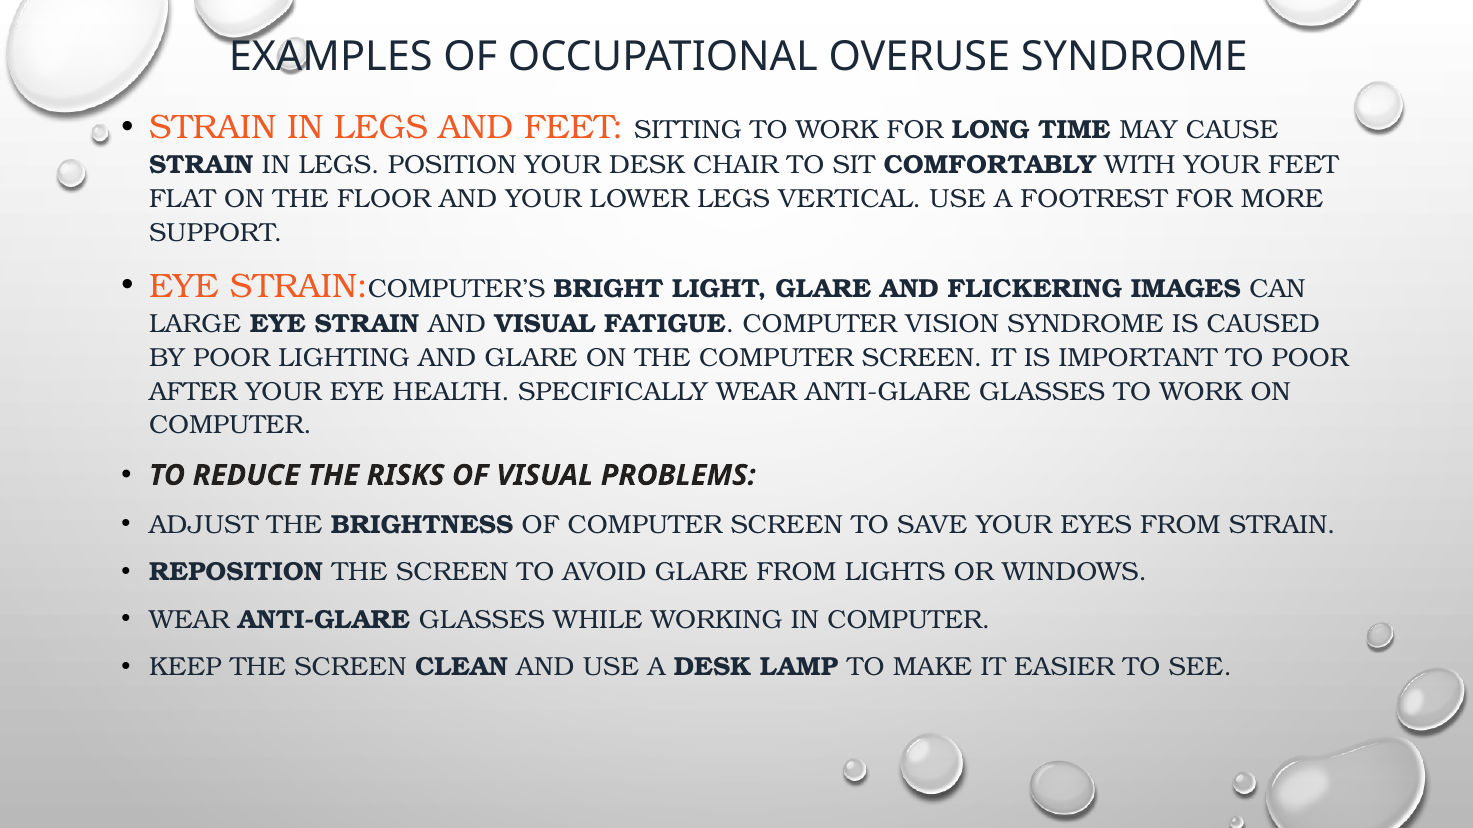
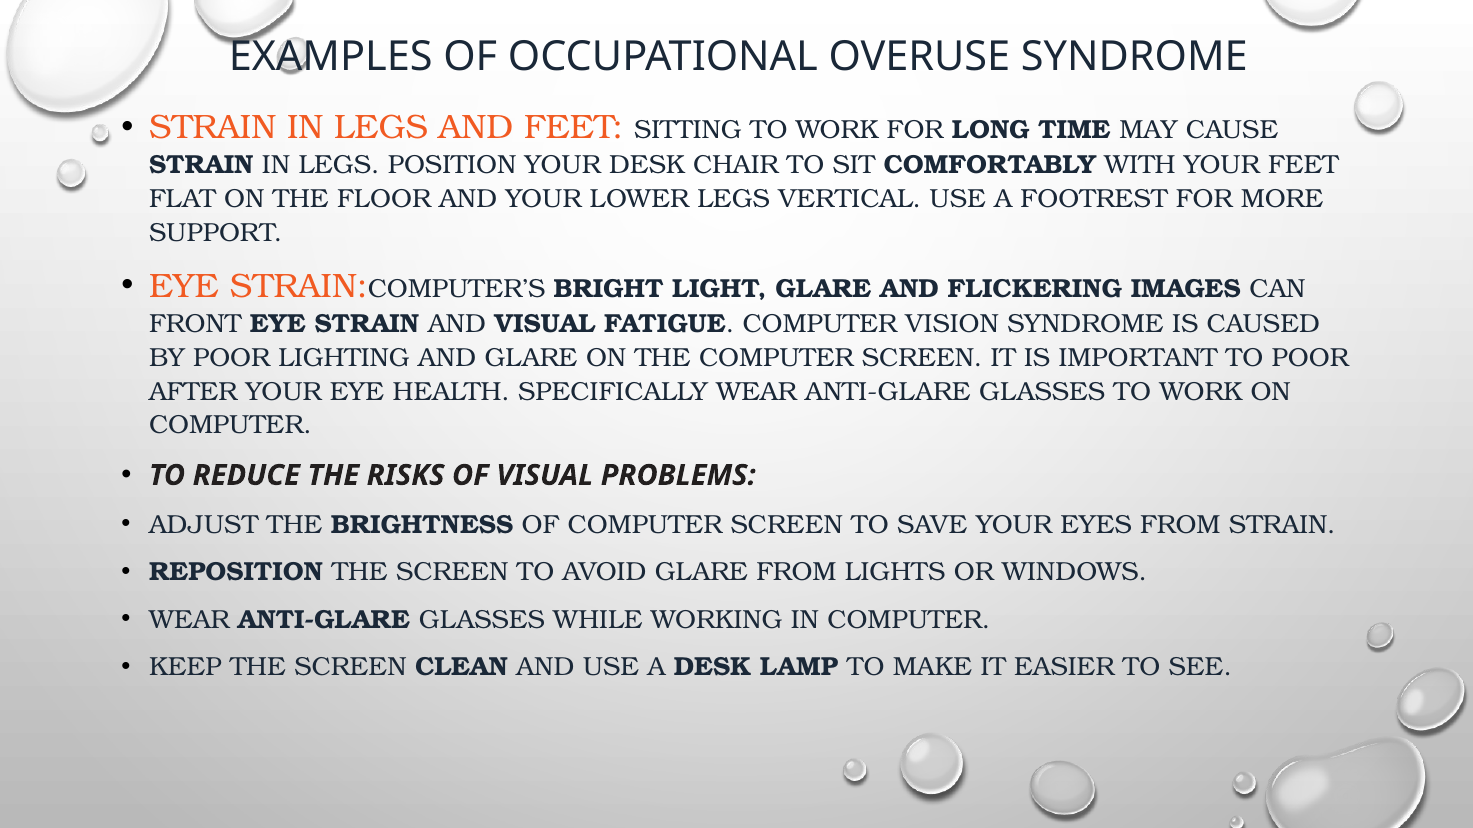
LARGE: LARGE -> FRONT
